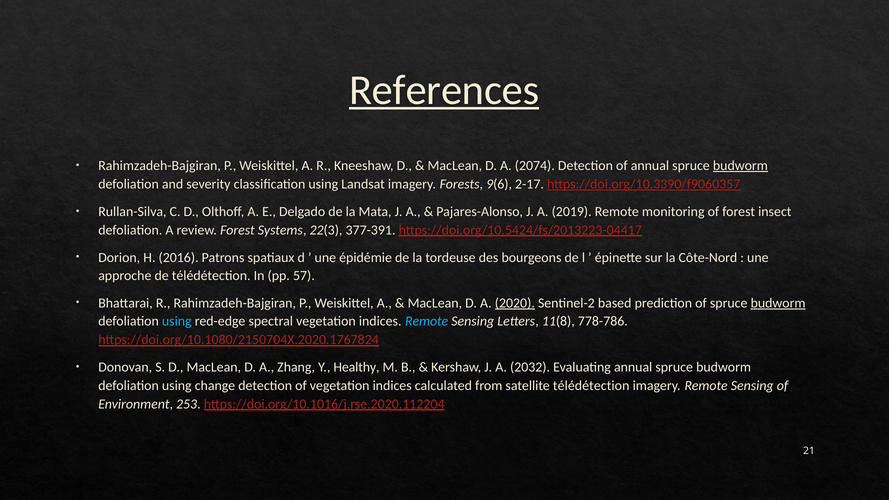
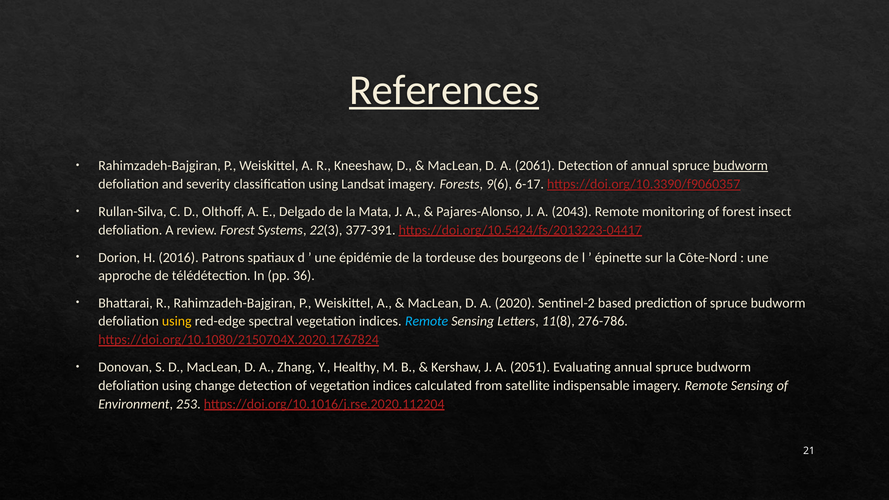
2074: 2074 -> 2061
2-17: 2-17 -> 6-17
2019: 2019 -> 2043
57: 57 -> 36
2020 underline: present -> none
budworm at (778, 303) underline: present -> none
using at (177, 321) colour: light blue -> yellow
778-786: 778-786 -> 276-786
2032: 2032 -> 2051
satellite télédétection: télédétection -> indispensable
